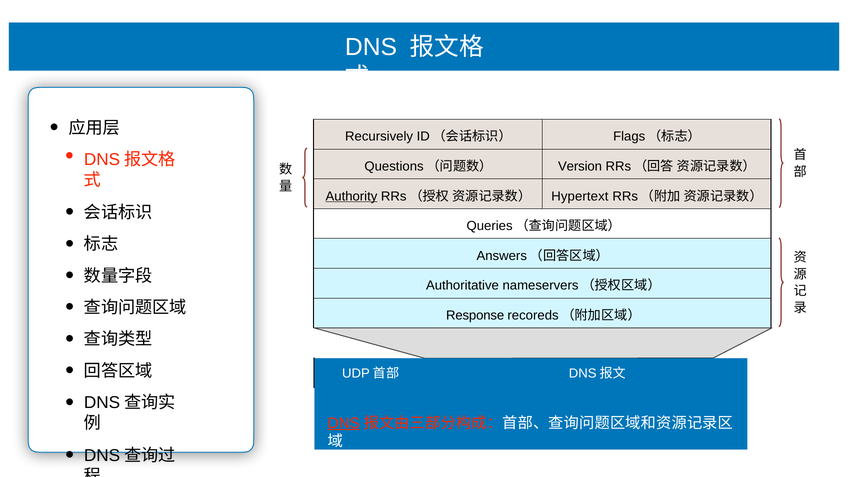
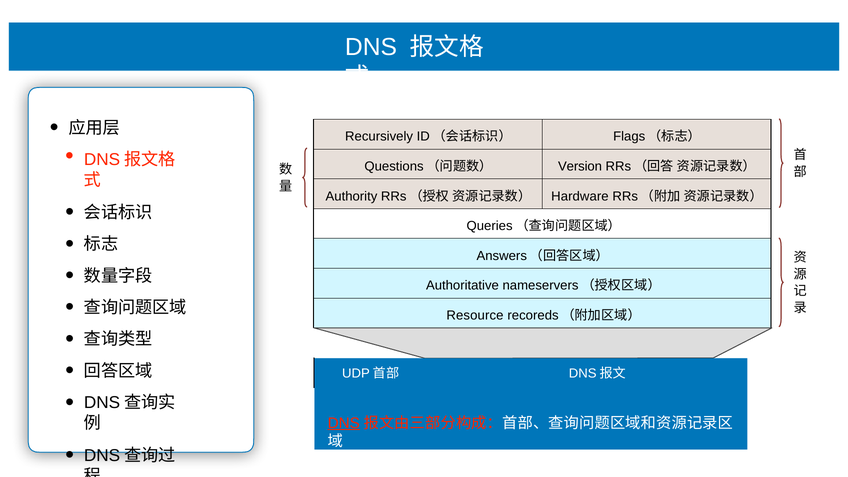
Authority underline: present -> none
Hypertext: Hypertext -> Hardware
Response: Response -> Resource
